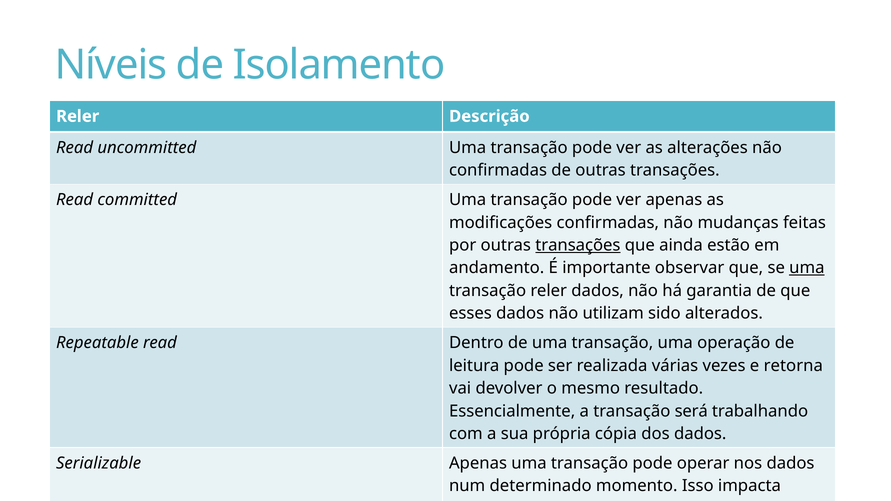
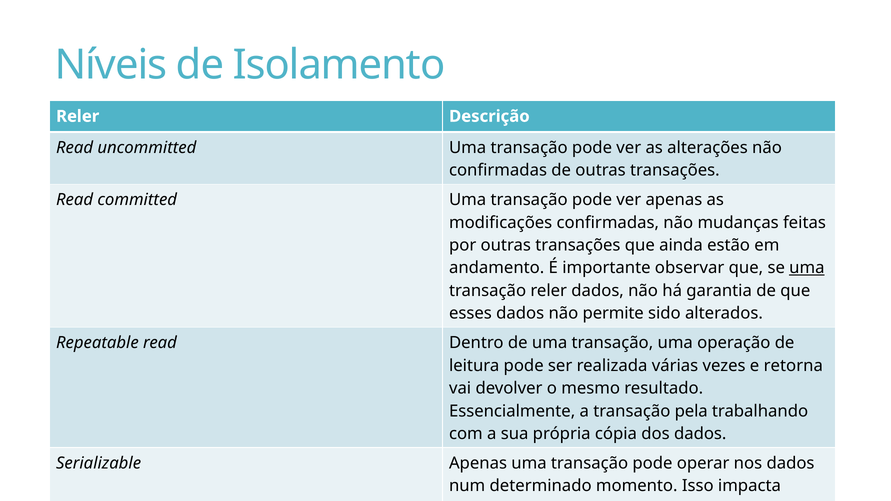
transações at (578, 245) underline: present -> none
utilizam: utilizam -> permite
será: será -> pela
